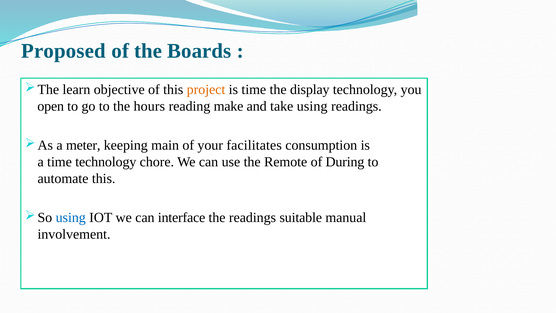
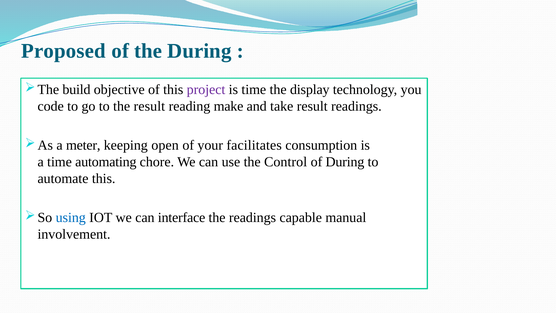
the Boards: Boards -> During
learn: learn -> build
project colour: orange -> purple
open: open -> code
the hours: hours -> result
take using: using -> result
main: main -> open
time technology: technology -> automating
Remote: Remote -> Control
suitable: suitable -> capable
